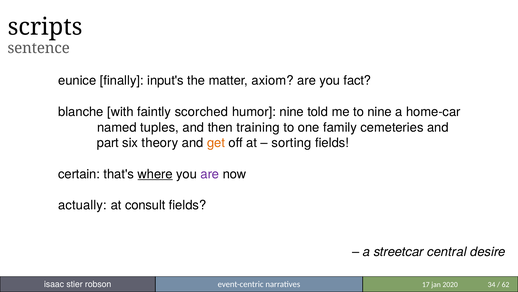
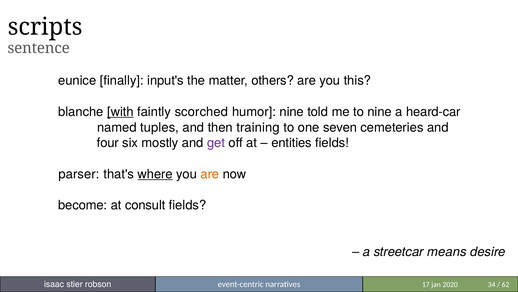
axiom: axiom -> others
fact: fact -> this
with underline: none -> present
home-car: home-car -> heard-car
family: family -> seven
part: part -> four
theory: theory -> mostly
get colour: orange -> purple
sorting: sorting -> entities
certain: certain -> parser
are at (210, 174) colour: purple -> orange
actually: actually -> become
central: central -> means
